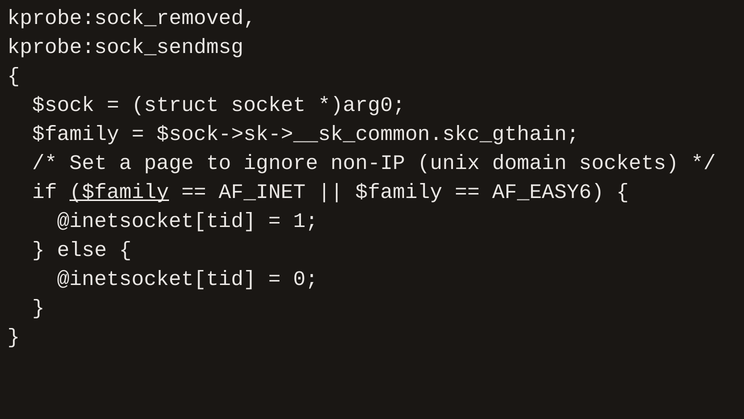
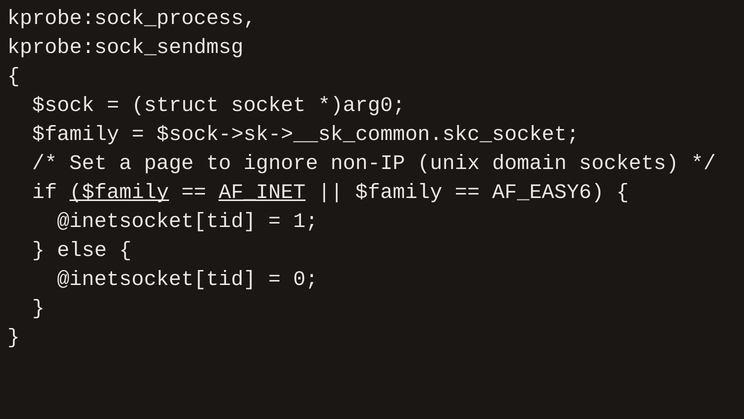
kprobe:sock_removed: kprobe:sock_removed -> kprobe:sock_process
$sock->sk->__sk_common.skc_gthain: $sock->sk->__sk_common.skc_gthain -> $sock->sk->__sk_common.skc_socket
AF_INET underline: none -> present
